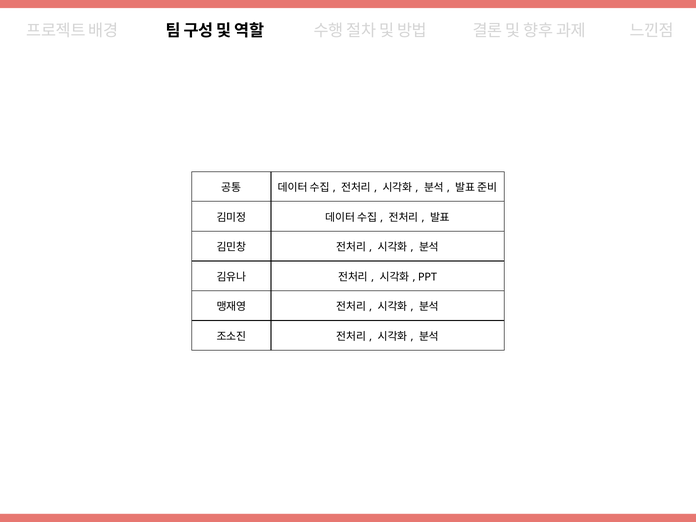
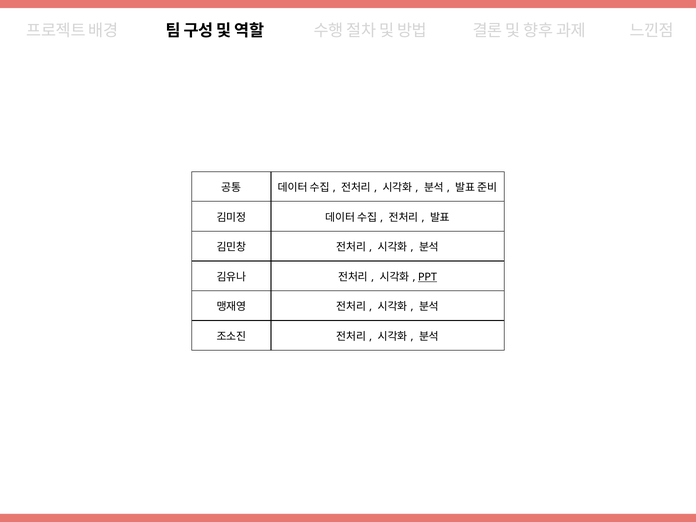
PPT underline: none -> present
